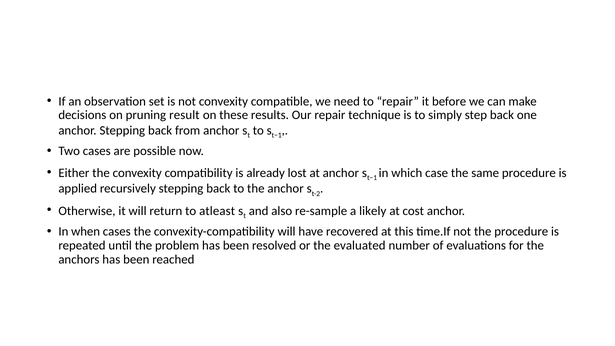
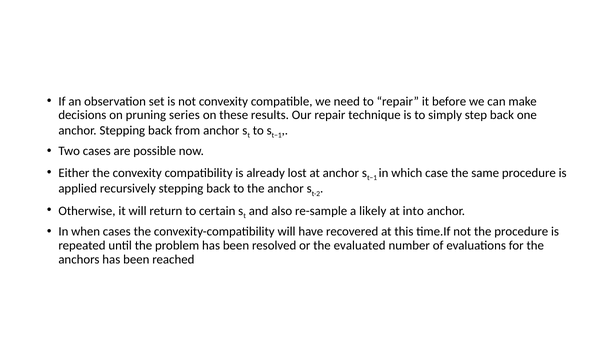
result: result -> series
atleast: atleast -> certain
cost: cost -> into
